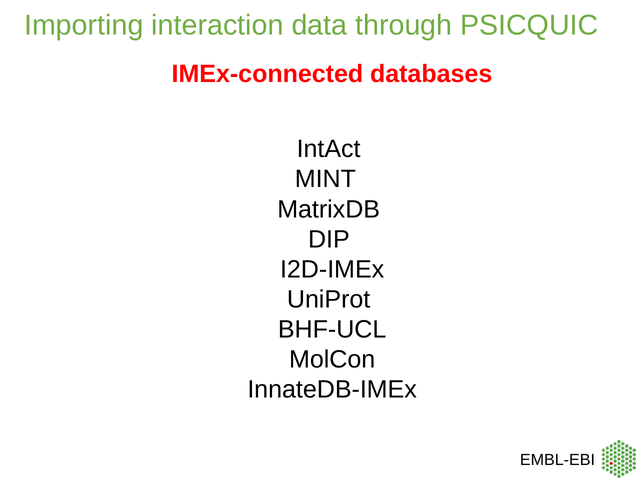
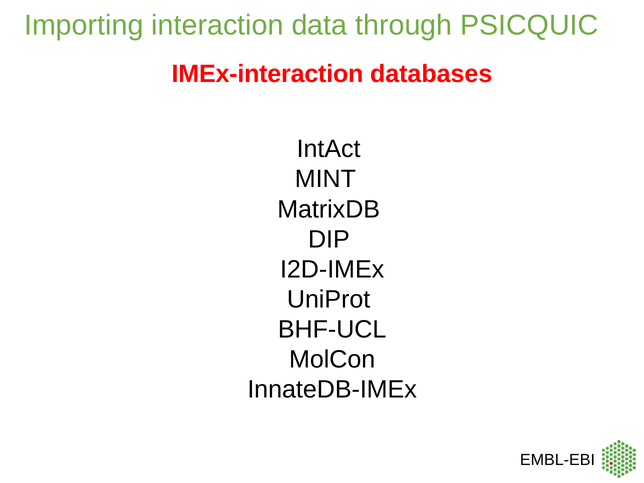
IMEx-connected: IMEx-connected -> IMEx-interaction
